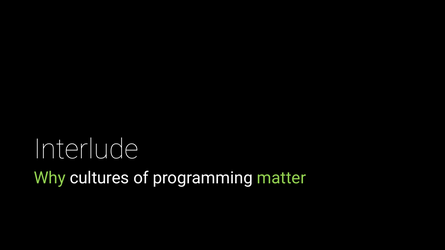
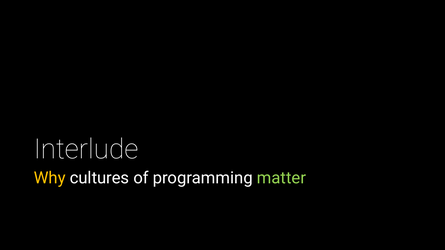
Why colour: light green -> yellow
